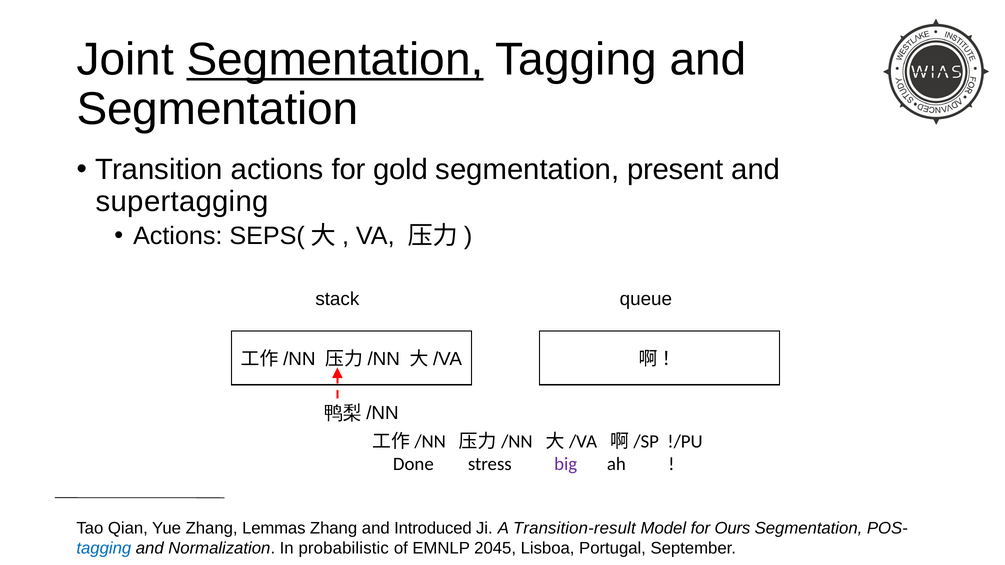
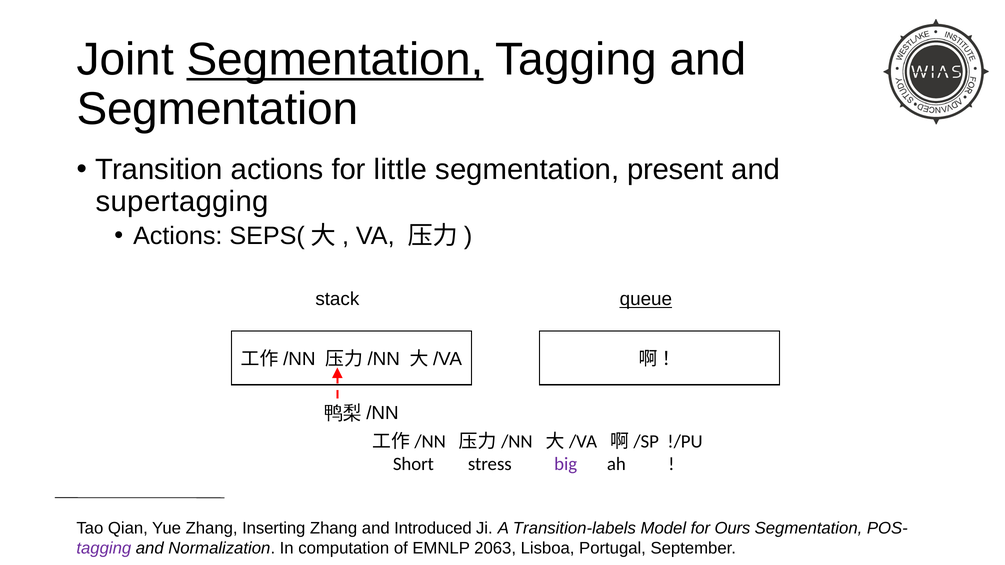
gold: gold -> little
queue underline: none -> present
Done: Done -> Short
Lemmas: Lemmas -> Inserting
Transition-result: Transition-result -> Transition-labels
tagging at (104, 548) colour: blue -> purple
probabilistic: probabilistic -> computation
2045: 2045 -> 2063
